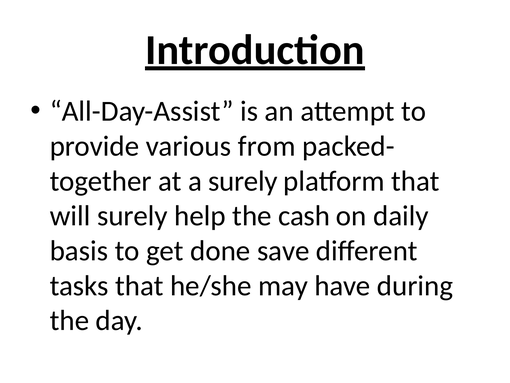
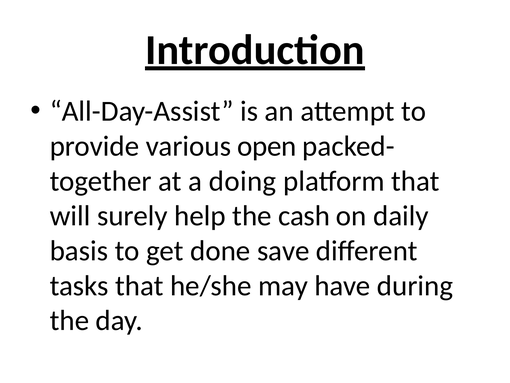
from: from -> open
a surely: surely -> doing
